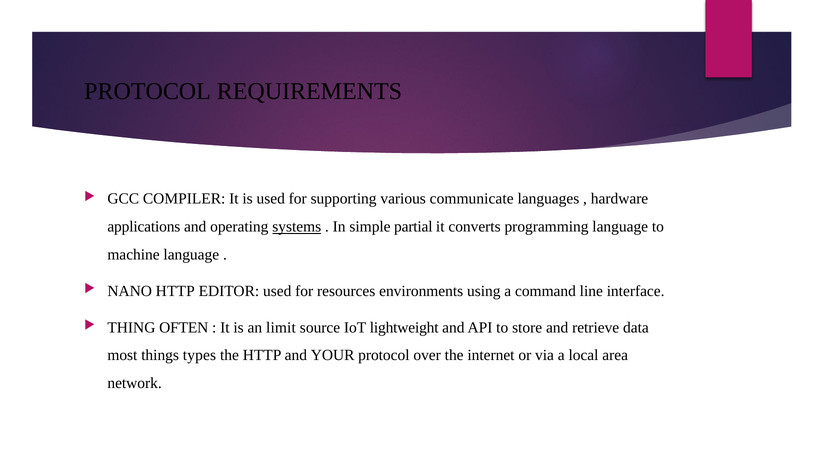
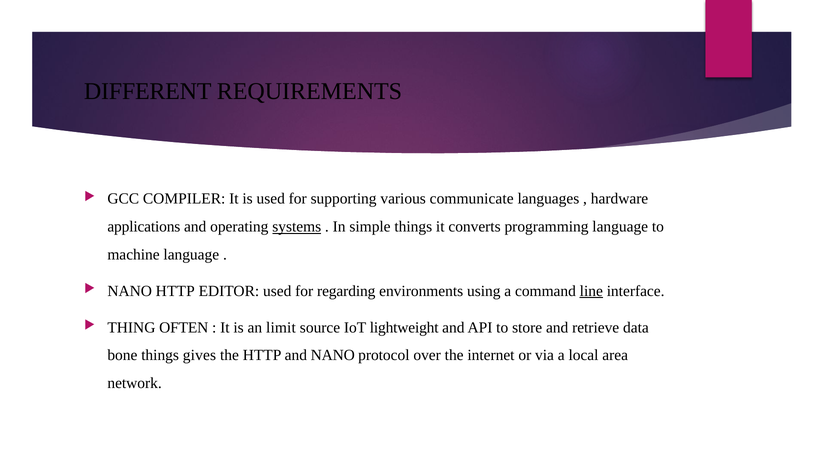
PROTOCOL at (148, 91): PROTOCOL -> DIFFERENT
simple partial: partial -> things
resources: resources -> regarding
line underline: none -> present
most: most -> bone
types: types -> gives
and YOUR: YOUR -> NANO
